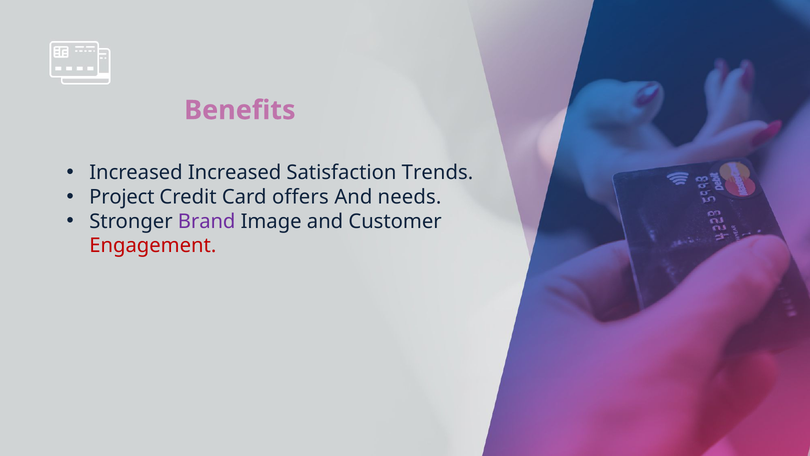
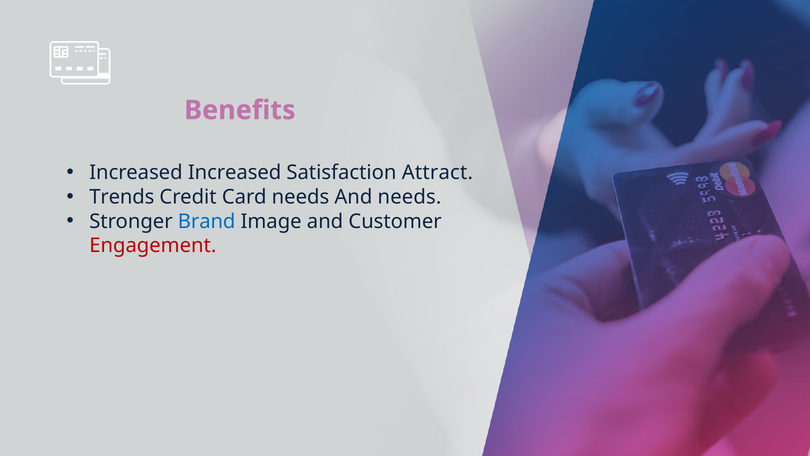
Trends: Trends -> Attract
Project: Project -> Trends
Card offers: offers -> needs
Brand colour: purple -> blue
